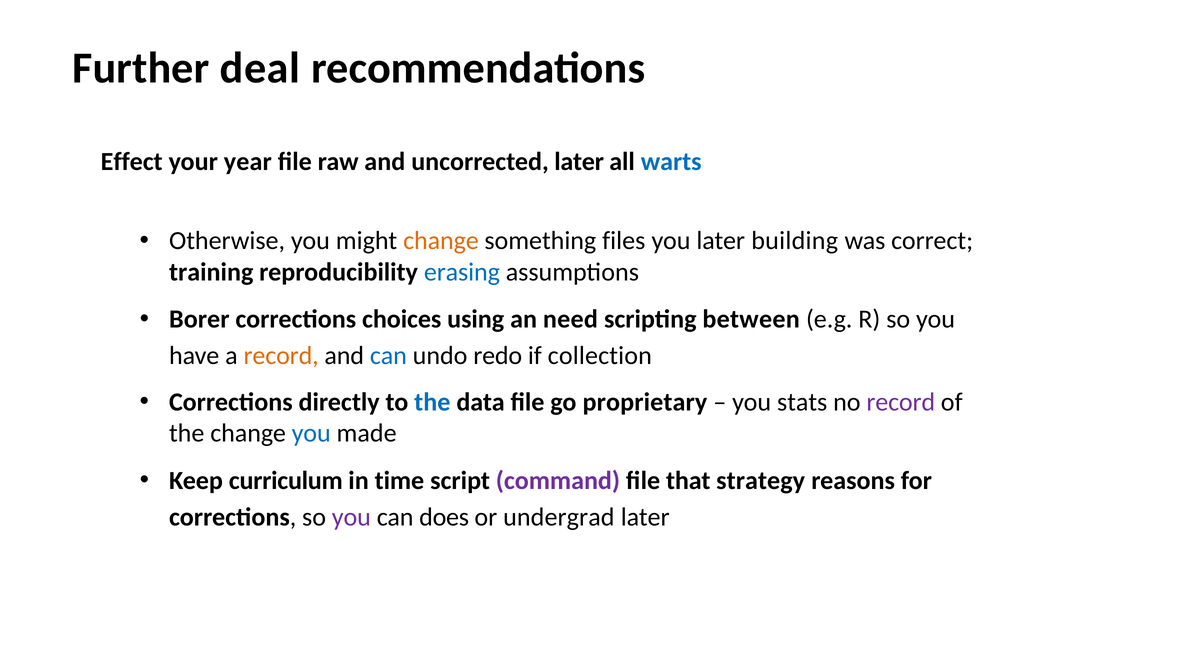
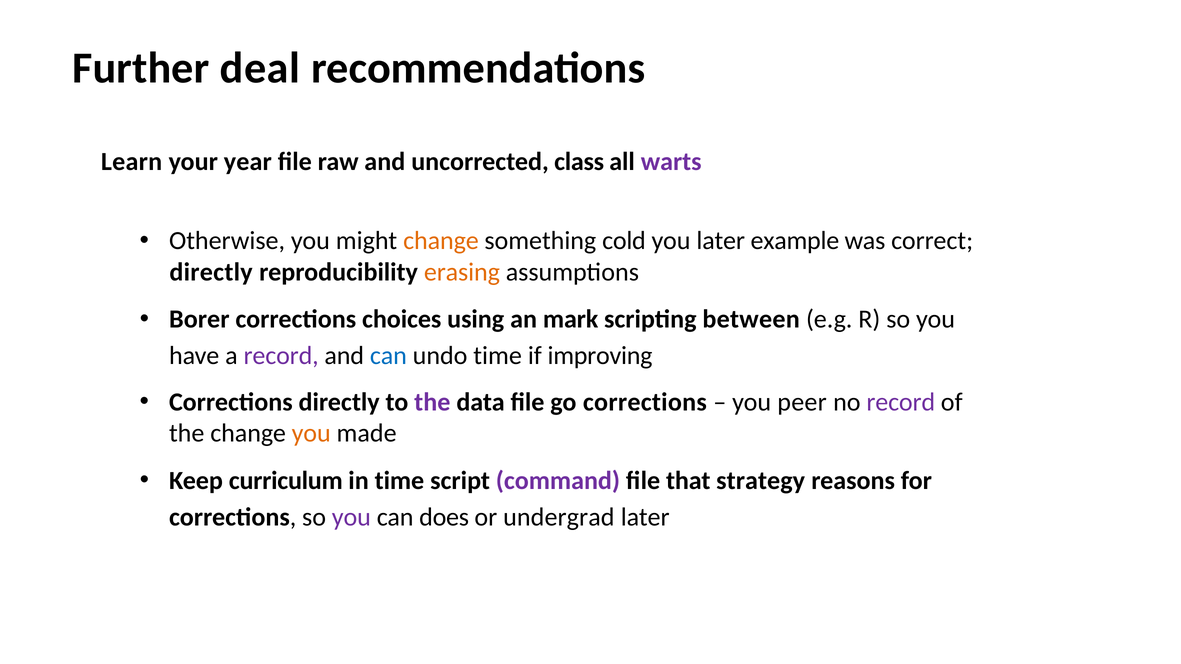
Effect: Effect -> Learn
uncorrected later: later -> class
warts colour: blue -> purple
files: files -> cold
building: building -> example
training at (211, 272): training -> directly
erasing colour: blue -> orange
need: need -> mark
record at (281, 356) colour: orange -> purple
undo redo: redo -> time
collection: collection -> improving
the at (432, 402) colour: blue -> purple
go proprietary: proprietary -> corrections
stats: stats -> peer
you at (311, 434) colour: blue -> orange
